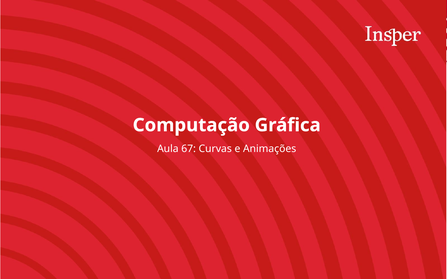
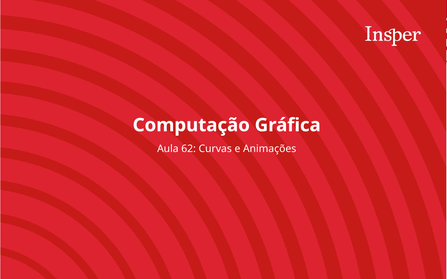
67: 67 -> 62
